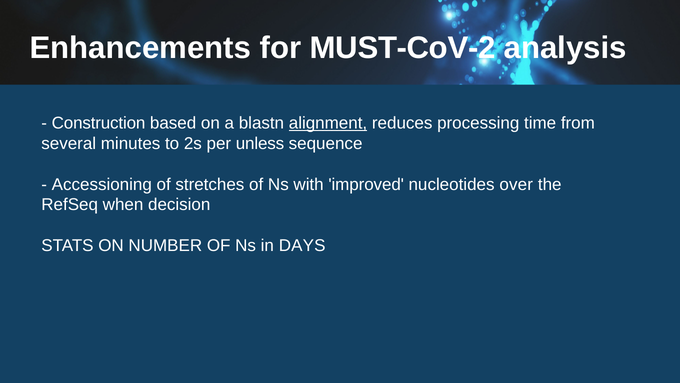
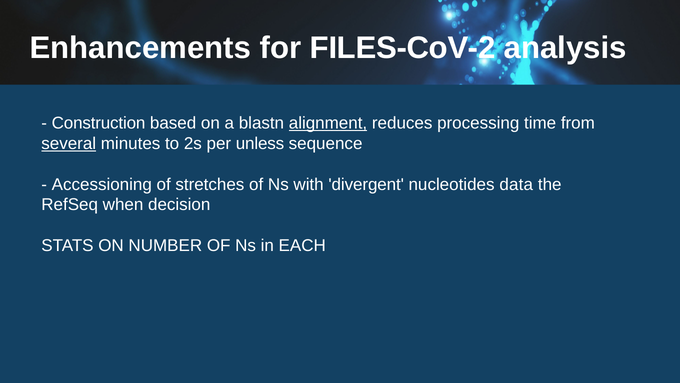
MUST-CoV-2: MUST-CoV-2 -> FILES-CoV-2
several underline: none -> present
improved: improved -> divergent
over: over -> data
DAYS: DAYS -> EACH
